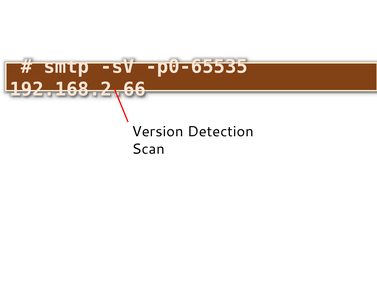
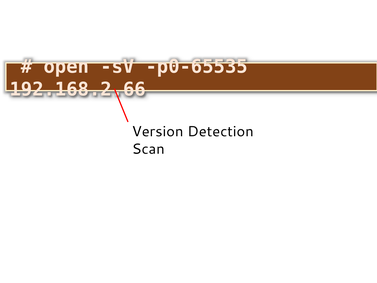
smtp: smtp -> open
